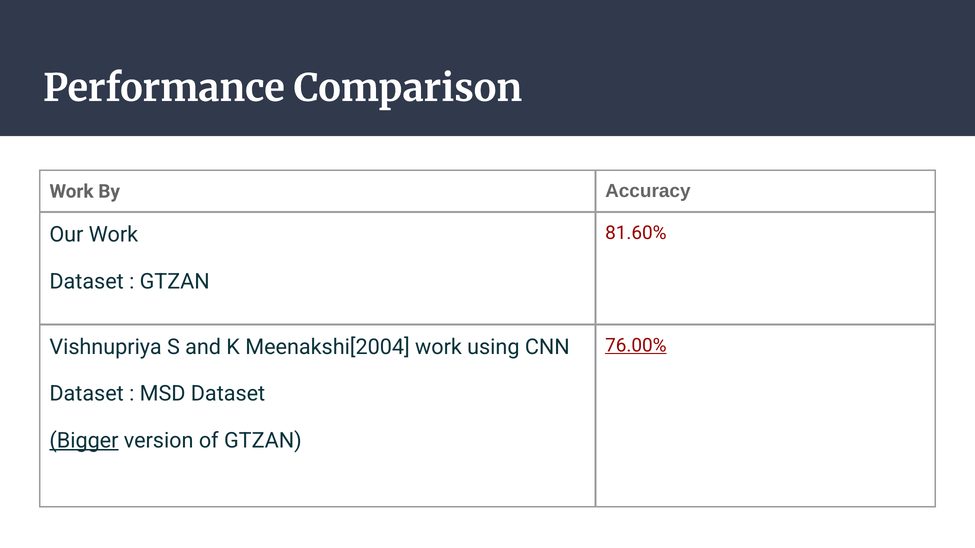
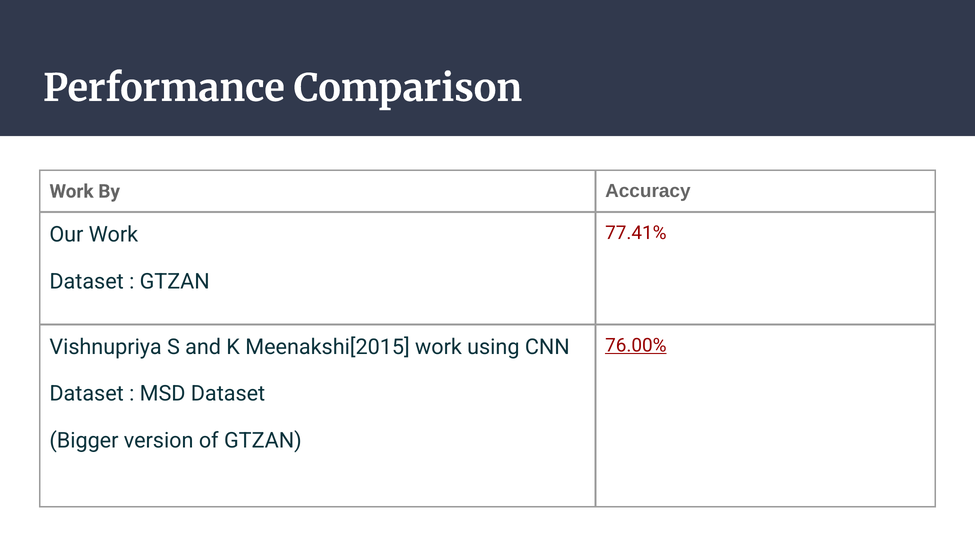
81.60%: 81.60% -> 77.41%
Meenakshi[2004: Meenakshi[2004 -> Meenakshi[2015
Bigger underline: present -> none
